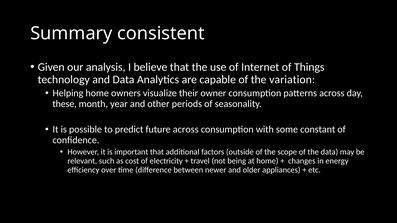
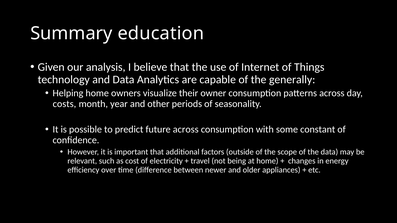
consistent: consistent -> education
variation: variation -> generally
these: these -> costs
